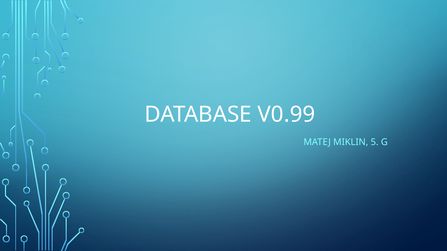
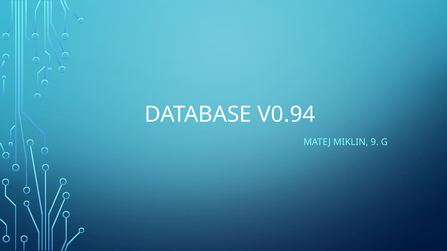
V0.99: V0.99 -> V0.94
5: 5 -> 9
